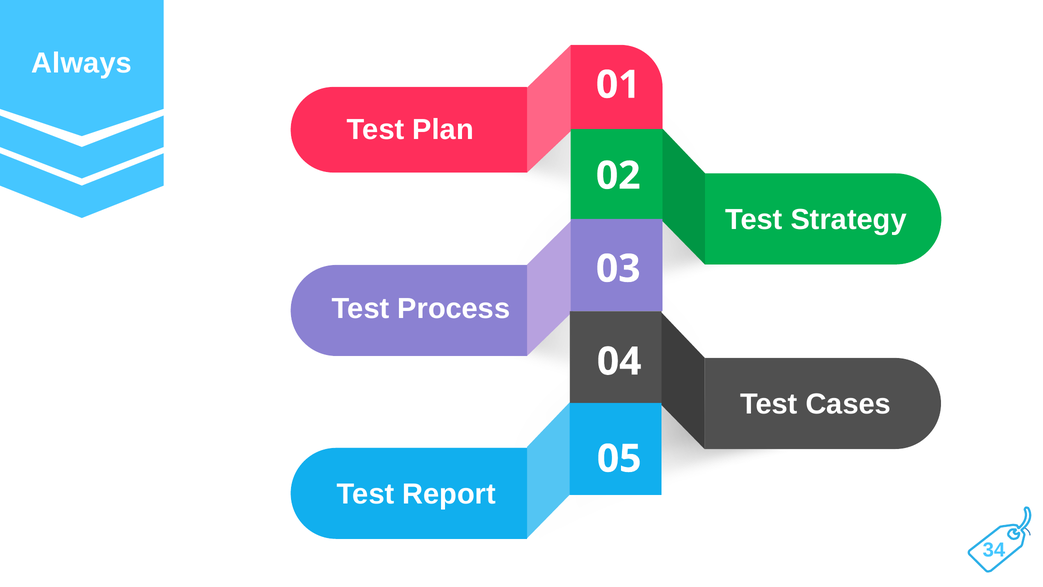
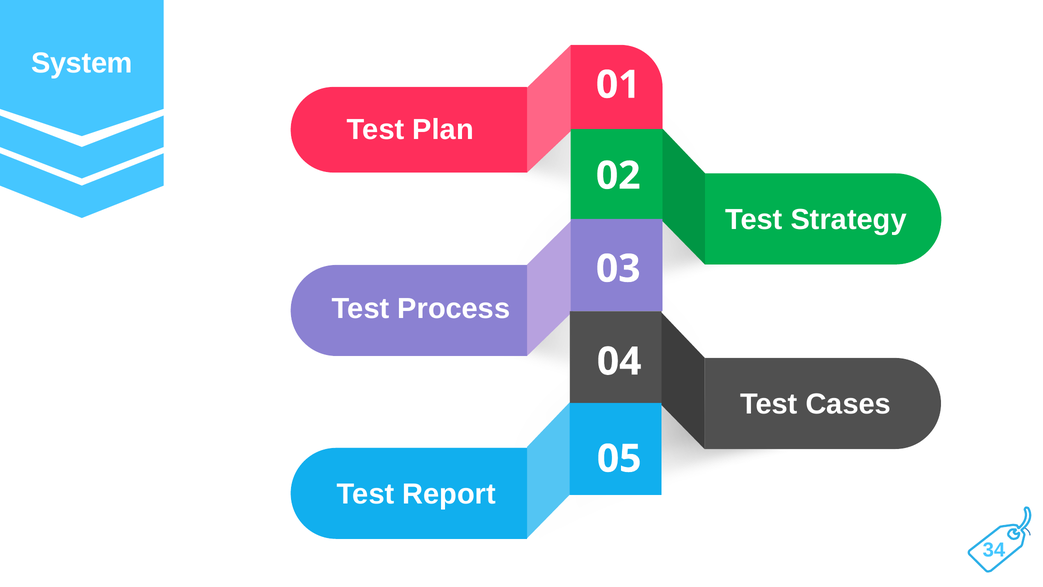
Always: Always -> System
